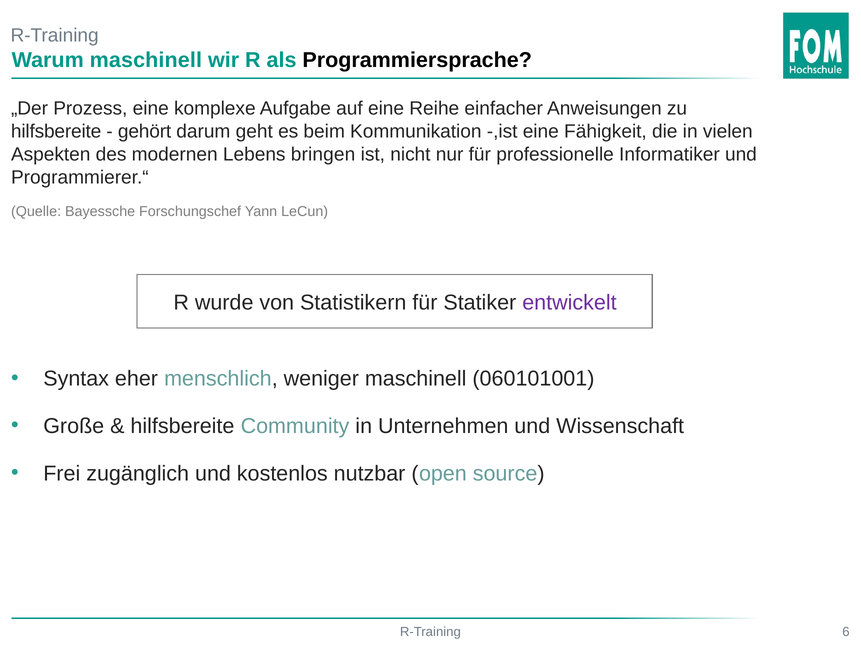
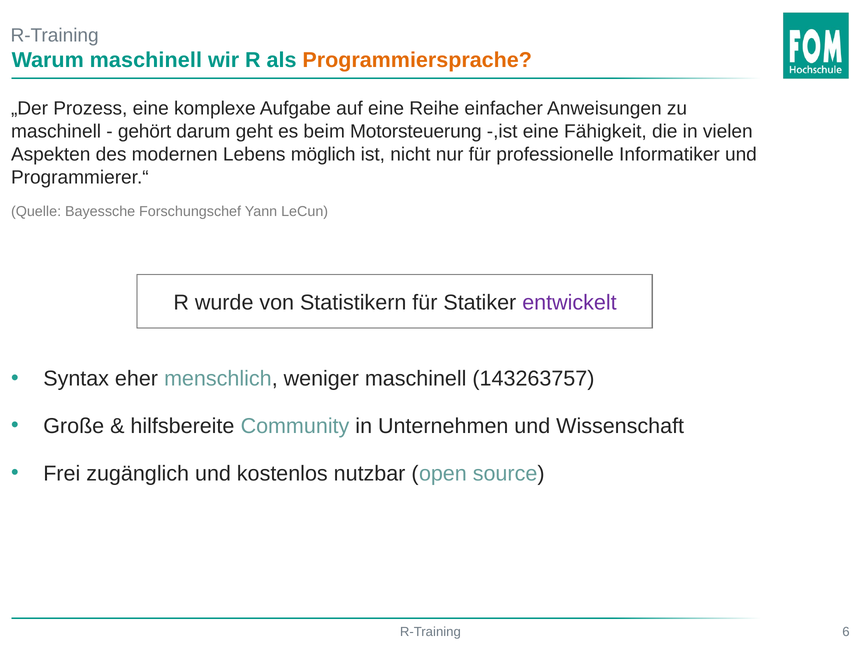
Programmiersprache colour: black -> orange
hilfsbereite at (56, 132): hilfsbereite -> maschinell
Kommunikation: Kommunikation -> Motorsteuerung
bringen: bringen -> möglich
060101001: 060101001 -> 143263757
